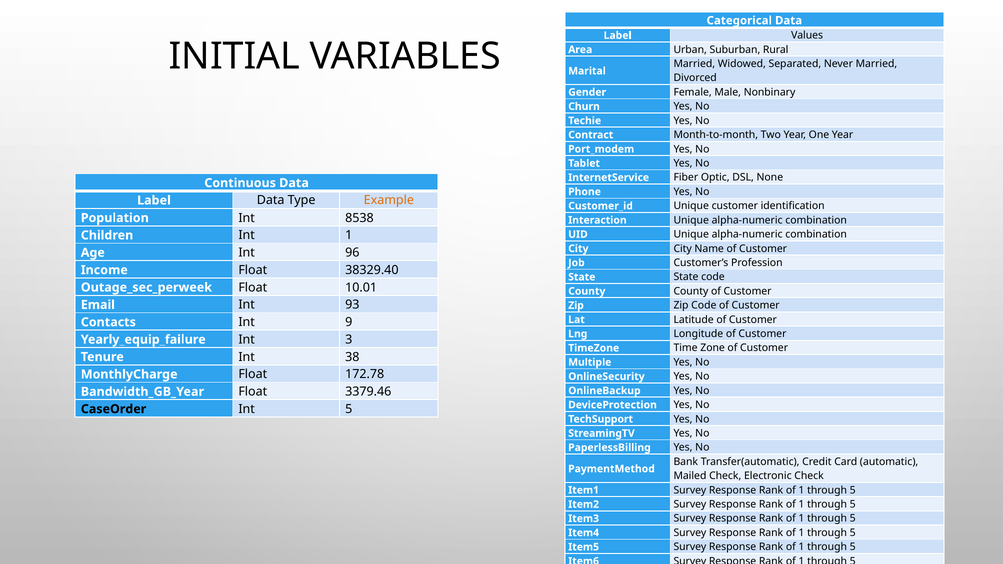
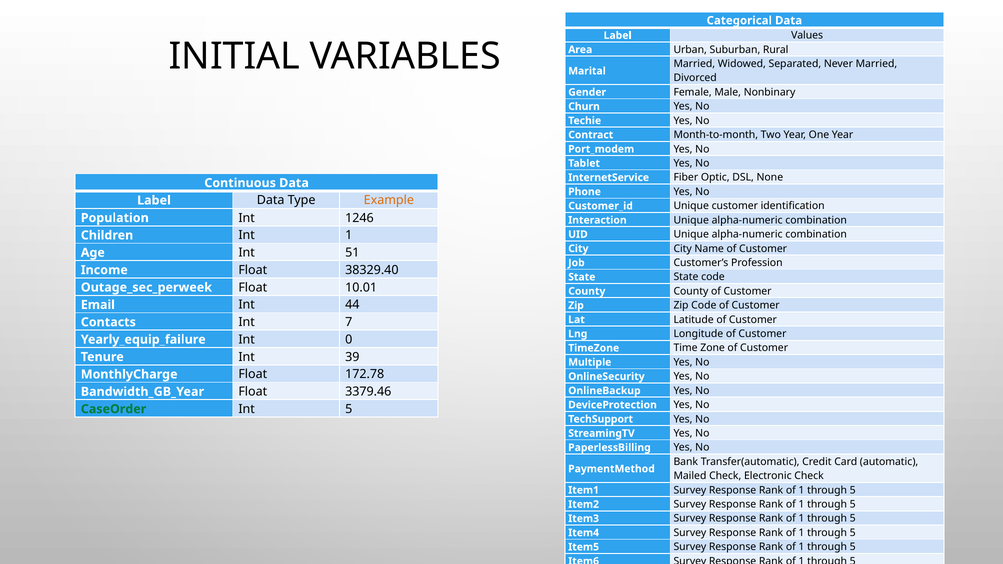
8538: 8538 -> 1246
96: 96 -> 51
93: 93 -> 44
9: 9 -> 7
3: 3 -> 0
38: 38 -> 39
CaseOrder colour: black -> green
